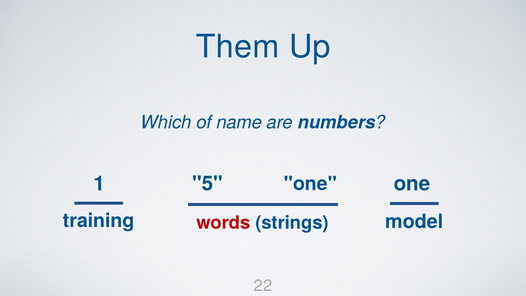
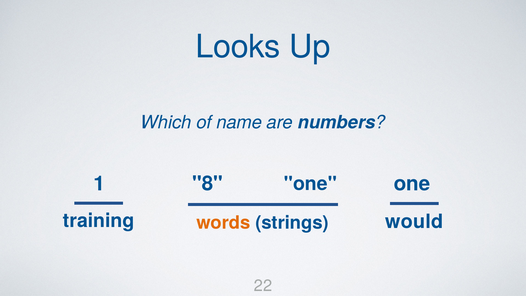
Them: Them -> Looks
5: 5 -> 8
words colour: red -> orange
model: model -> would
